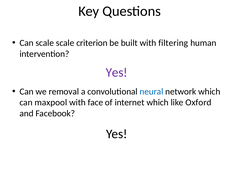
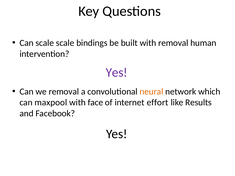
criterion: criterion -> bindings
with filtering: filtering -> removal
neural colour: blue -> orange
internet which: which -> effort
Oxford: Oxford -> Results
